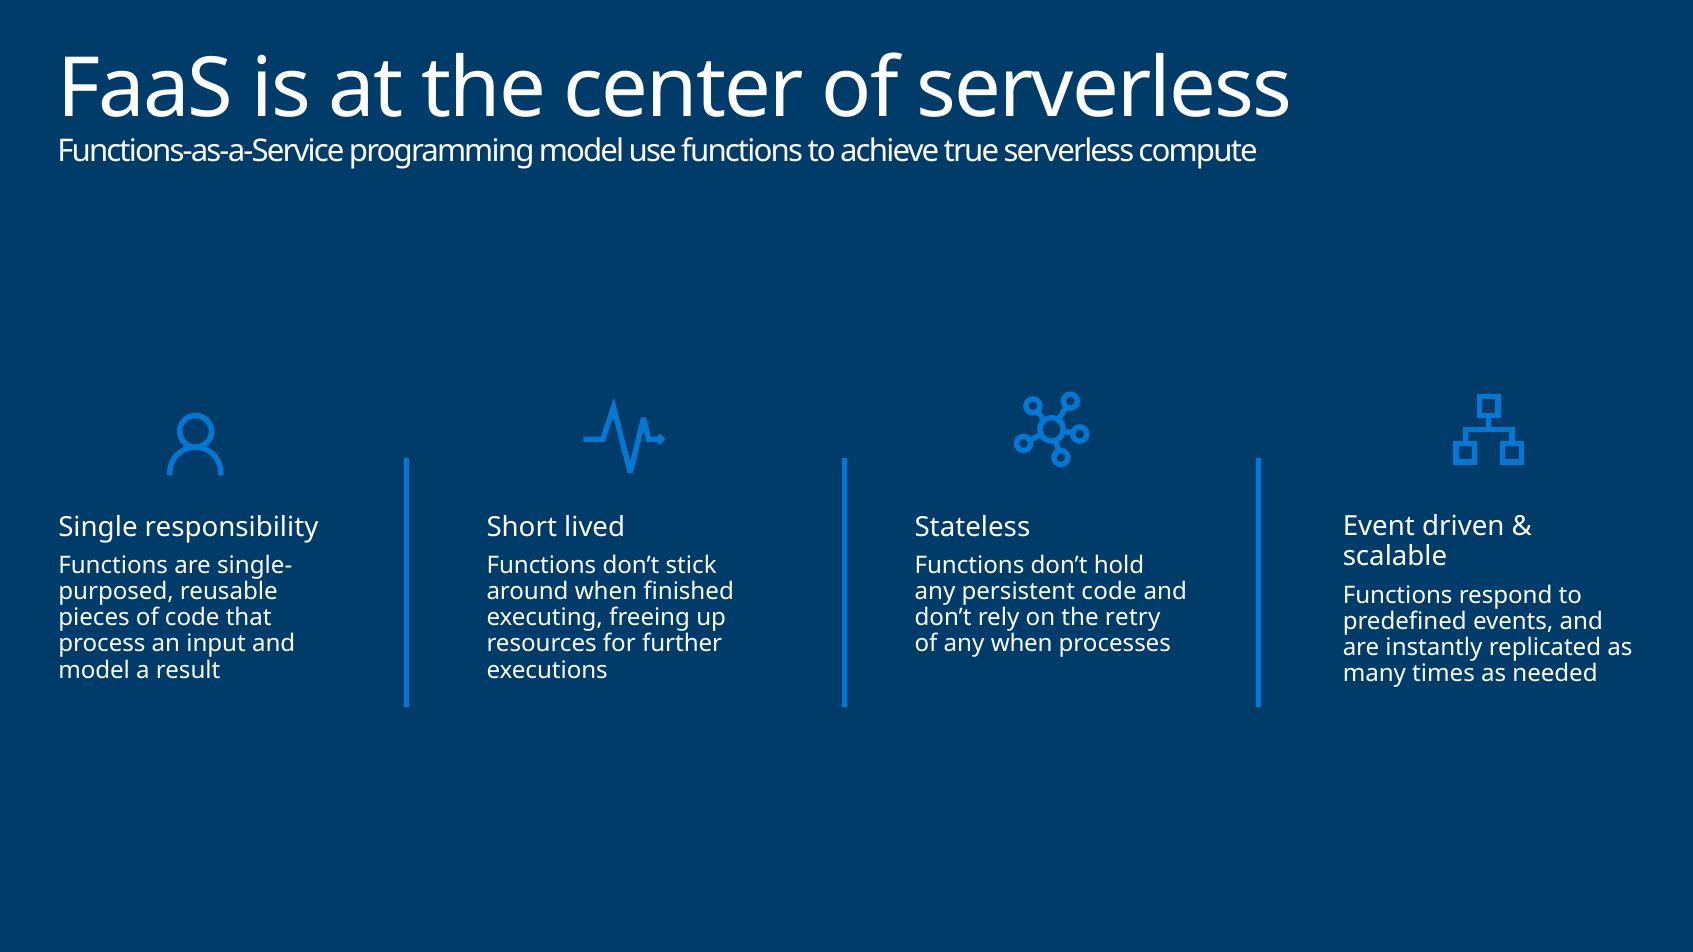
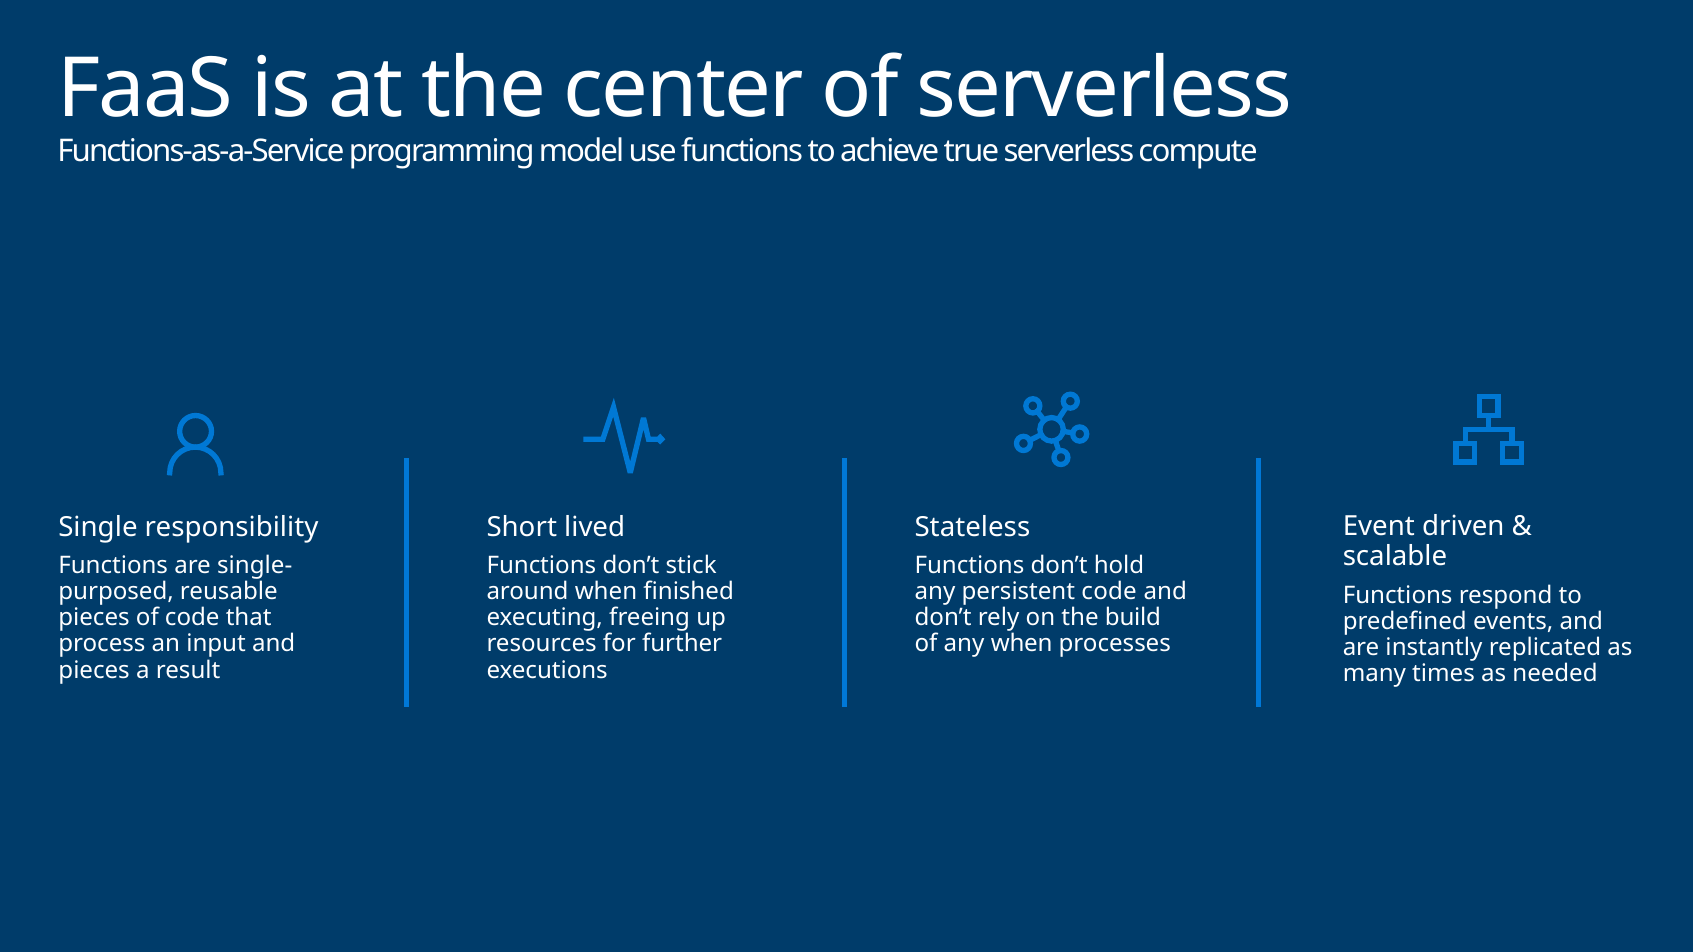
retry: retry -> build
model at (94, 670): model -> pieces
